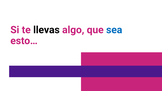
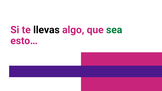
sea colour: blue -> green
